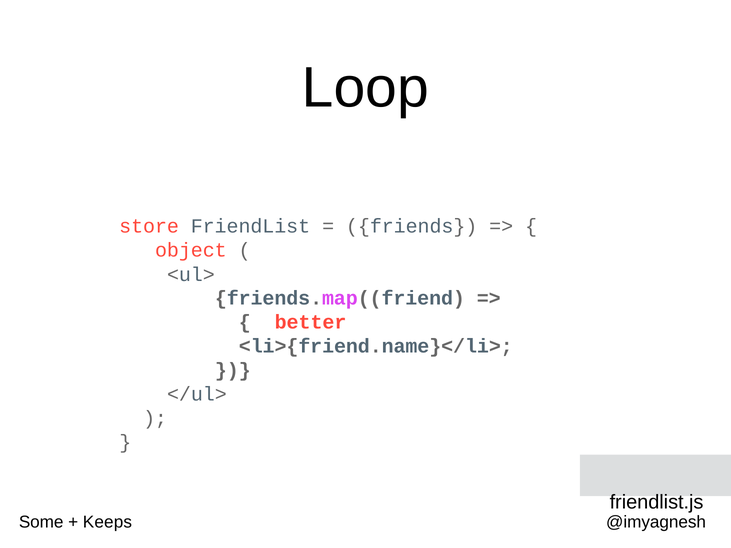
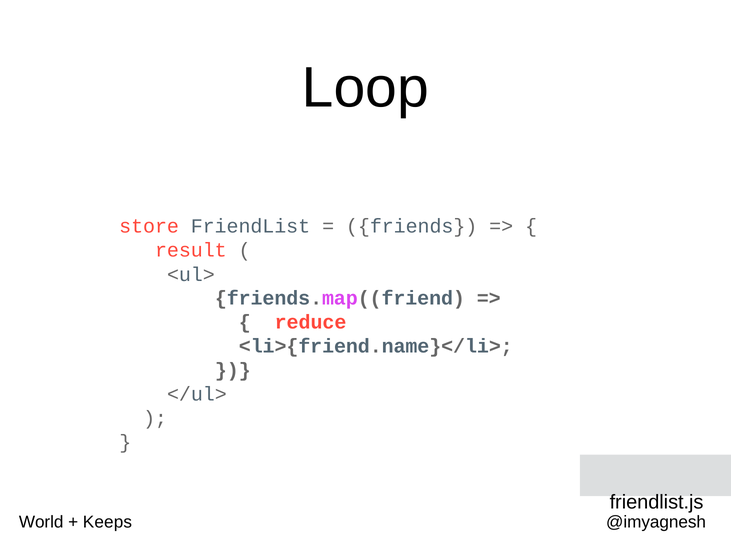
object: object -> result
better: better -> reduce
Some: Some -> World
